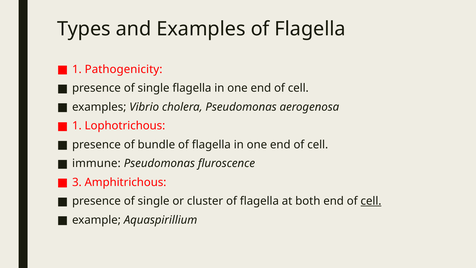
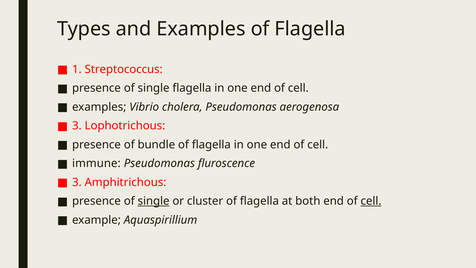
Pathogenicity: Pathogenicity -> Streptococcus
1 at (77, 126): 1 -> 3
single at (154, 201) underline: none -> present
